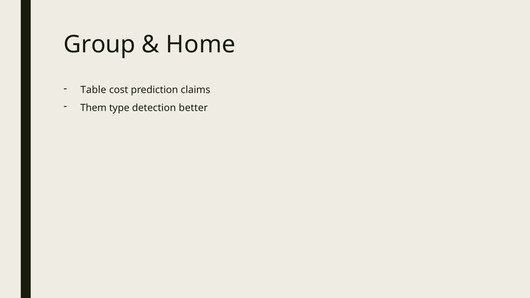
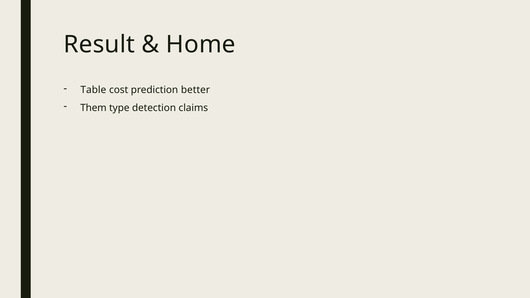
Group: Group -> Result
claims: claims -> better
better: better -> claims
